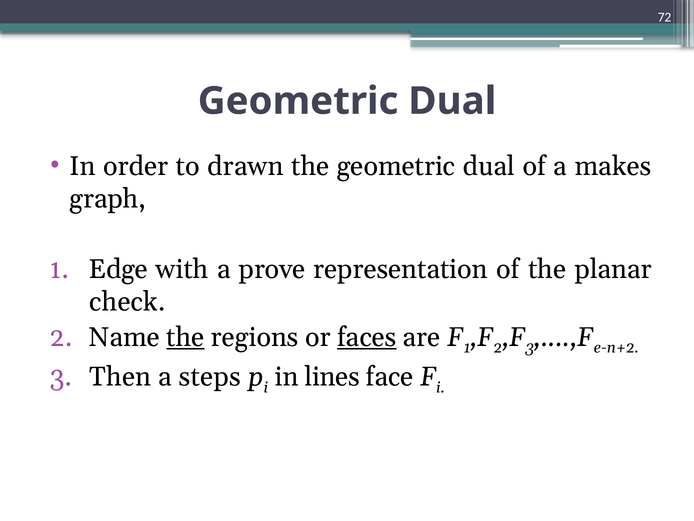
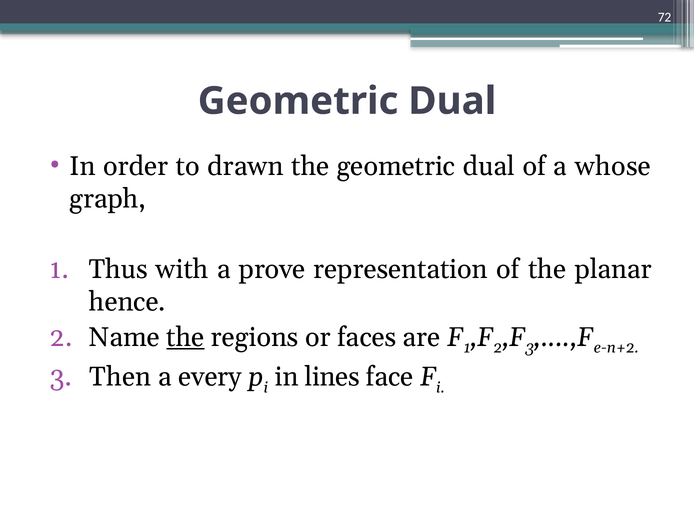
makes: makes -> whose
Edge: Edge -> Thus
check: check -> hence
faces underline: present -> none
steps: steps -> every
